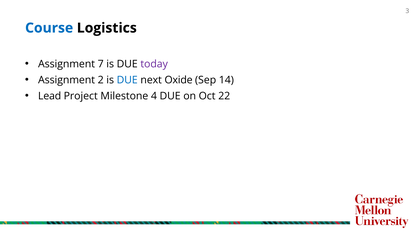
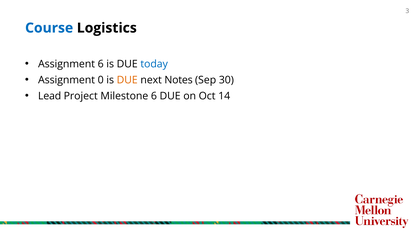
Assignment 7: 7 -> 6
today colour: purple -> blue
2: 2 -> 0
DUE at (127, 80) colour: blue -> orange
Oxide: Oxide -> Notes
14: 14 -> 30
Milestone 4: 4 -> 6
22: 22 -> 14
